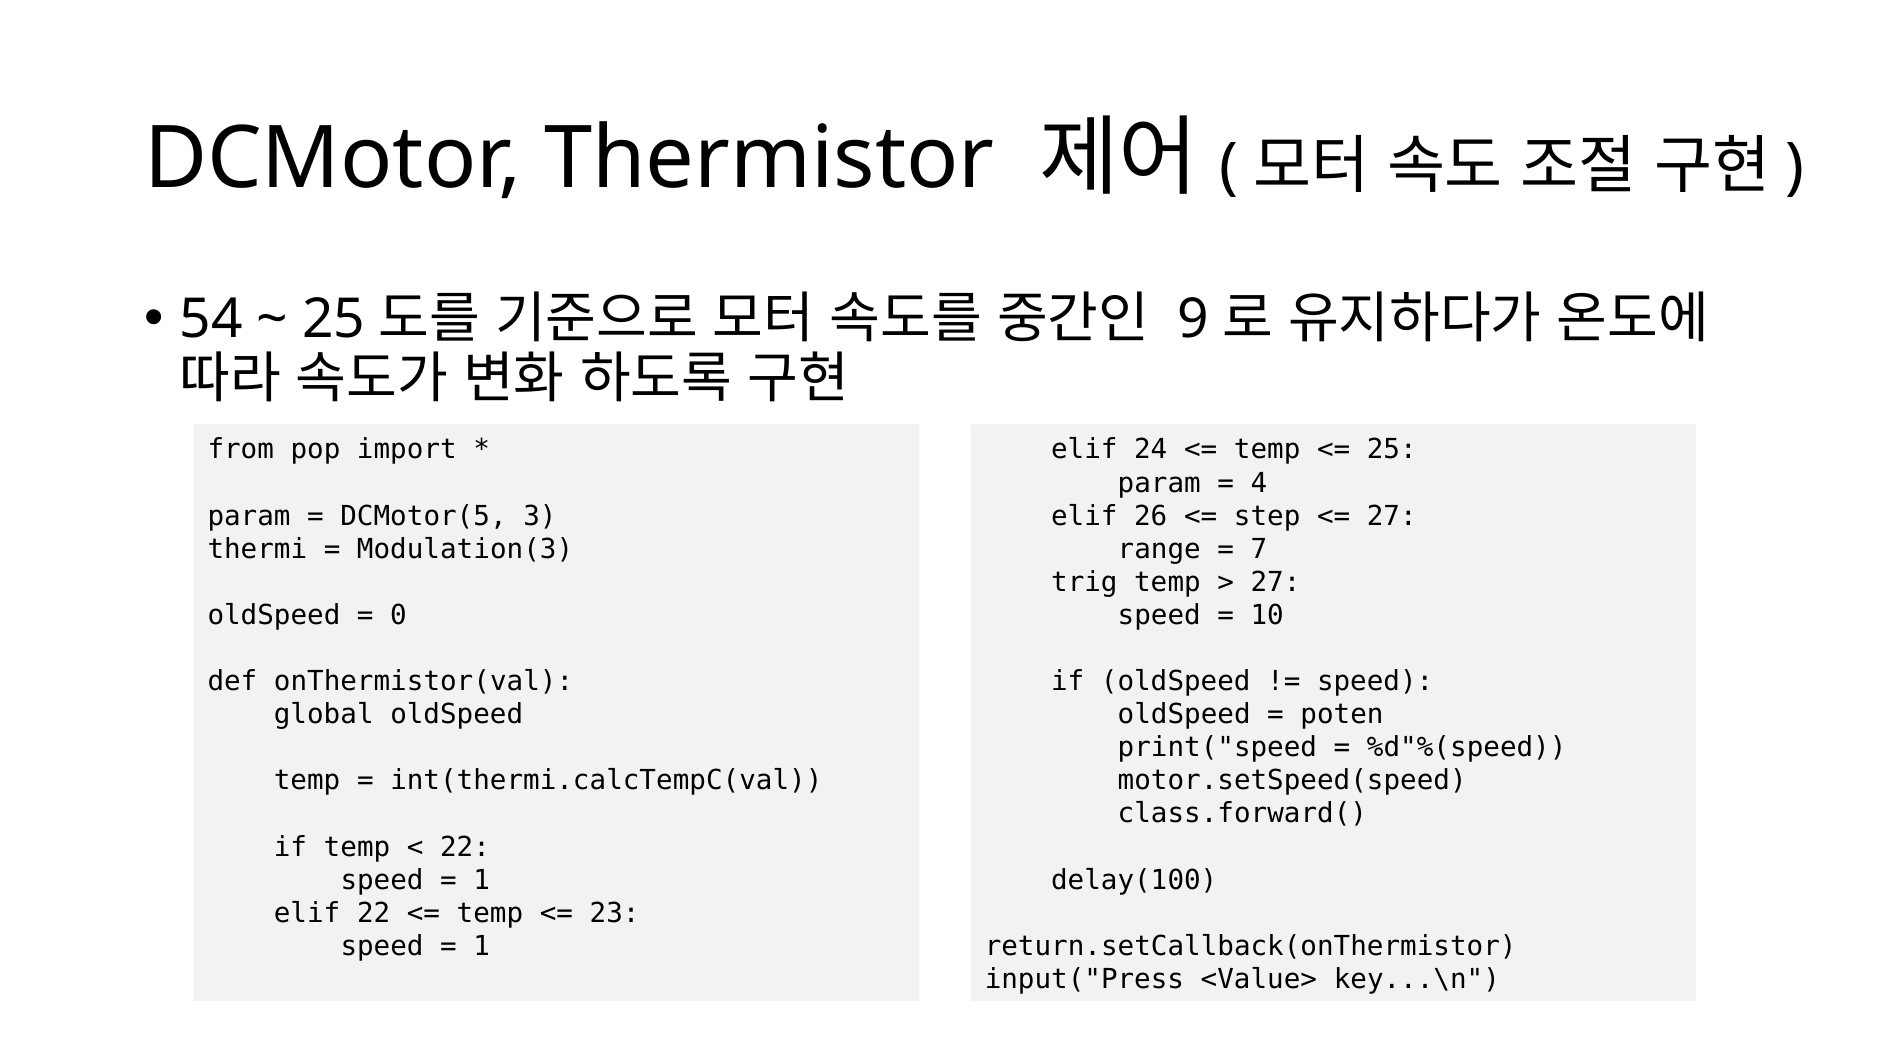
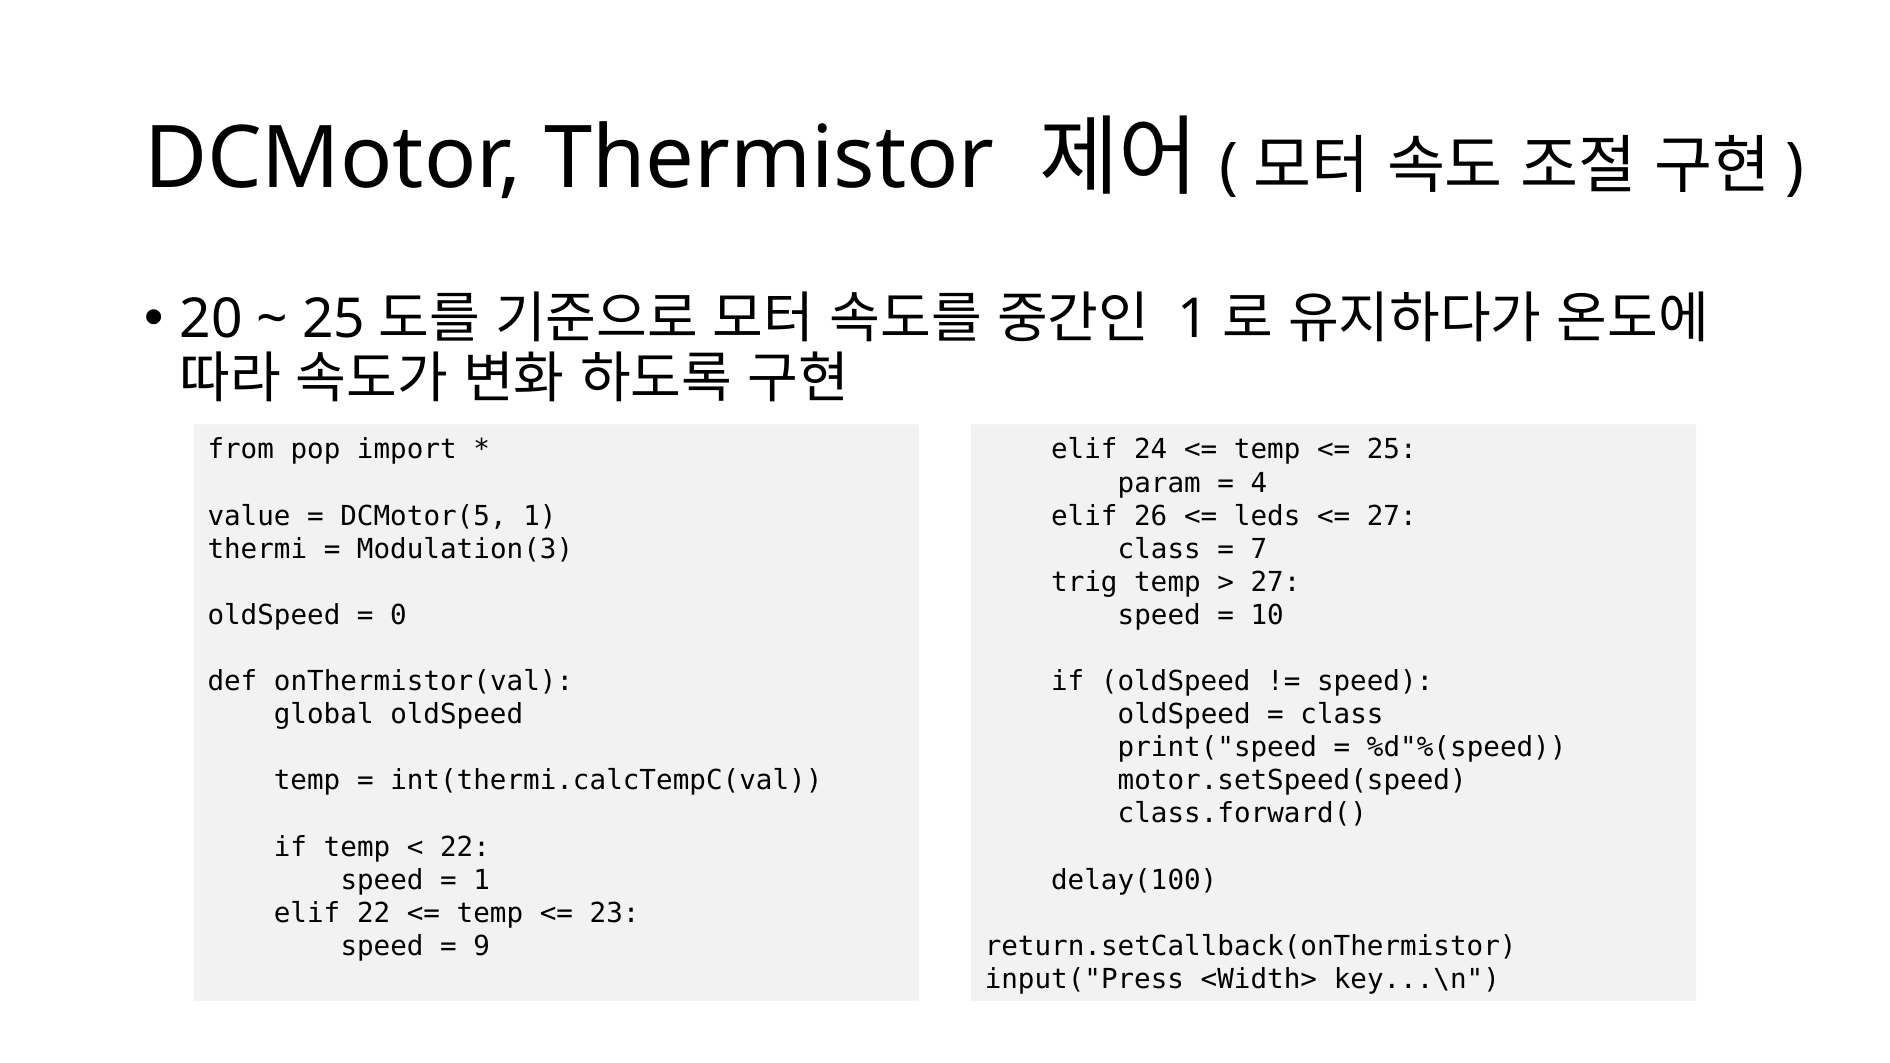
54: 54 -> 20
9 at (1194, 319): 9 -> 1
param at (249, 516): param -> value
DCMotor(5 3: 3 -> 1
step: step -> leds
range at (1159, 549): range -> class
poten at (1342, 715): poten -> class
1 at (482, 946): 1 -> 9
<Value>: <Value> -> <Width>
